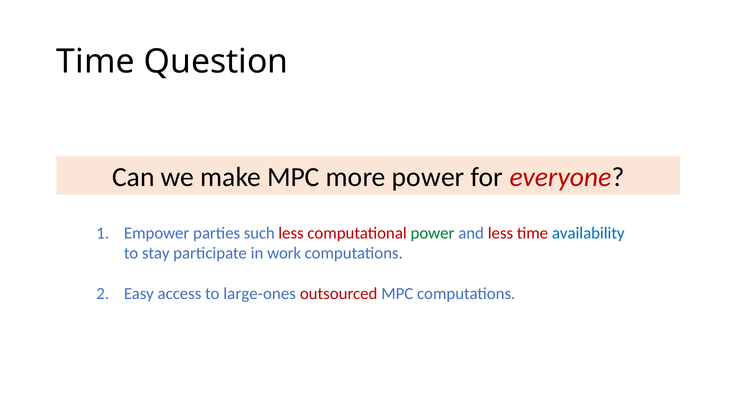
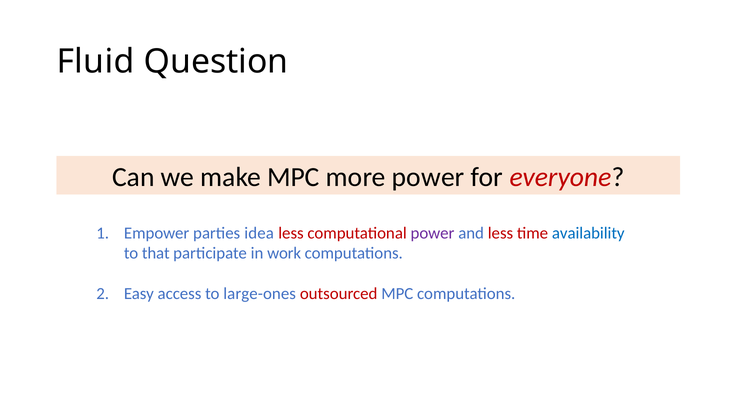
Time at (95, 62): Time -> Fluid
such: such -> idea
power at (432, 233) colour: green -> purple
stay: stay -> that
